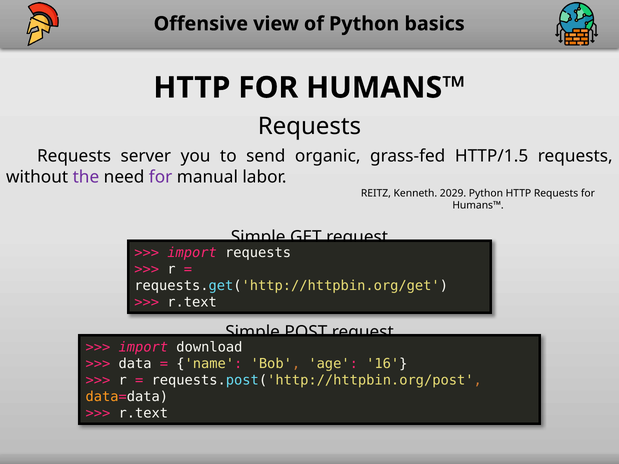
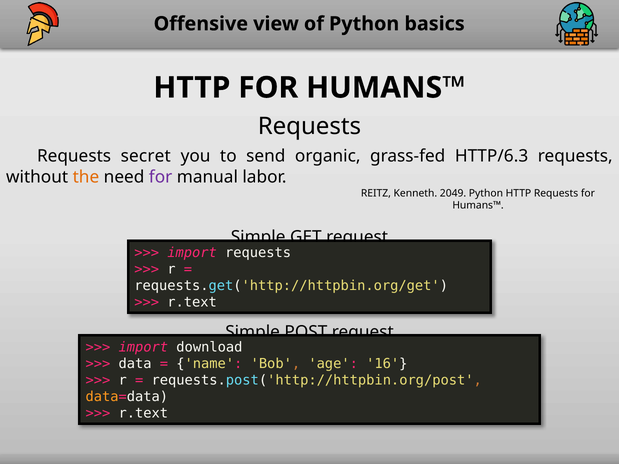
server: server -> secret
HTTP/1.5: HTTP/1.5 -> HTTP/6.3
the colour: purple -> orange
2029: 2029 -> 2049
